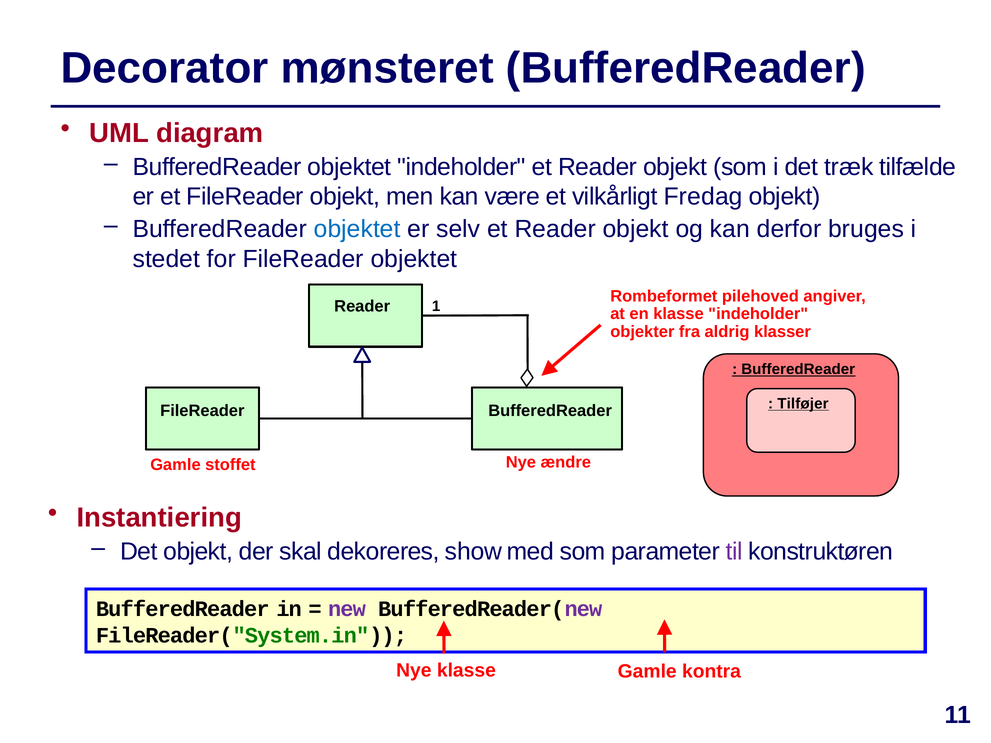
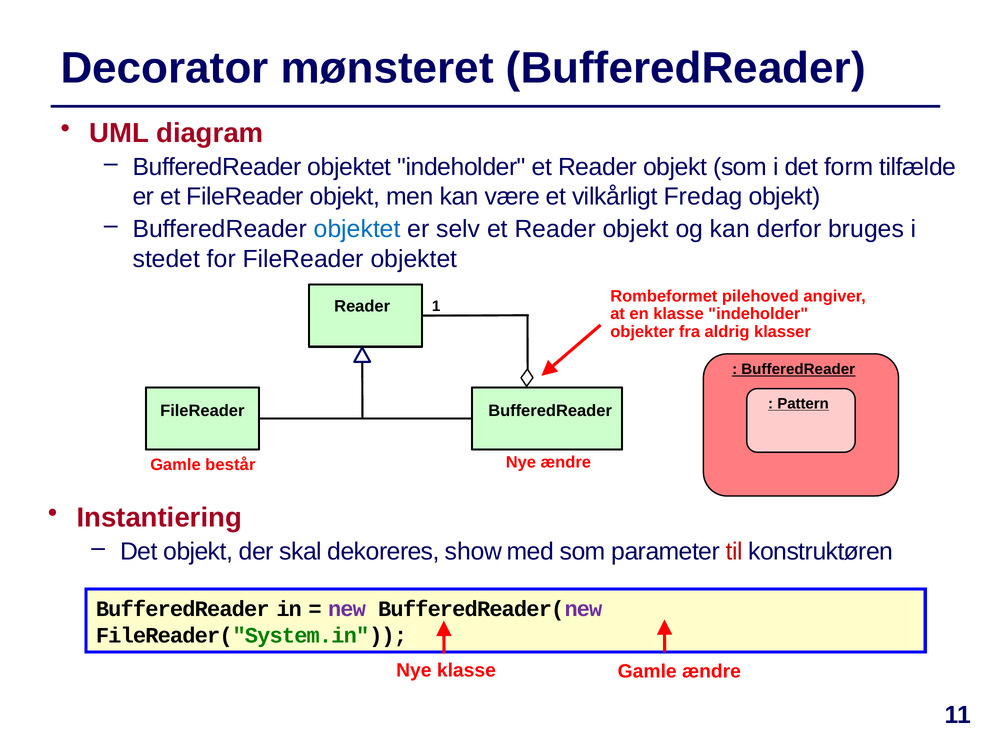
træk: træk -> form
Tilføjer: Tilføjer -> Pattern
stoffet: stoffet -> består
til colour: purple -> red
Gamle kontra: kontra -> ændre
